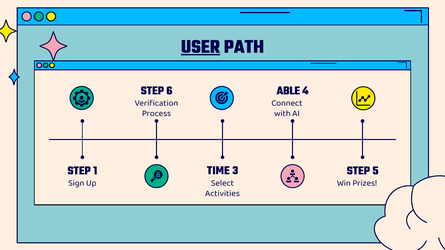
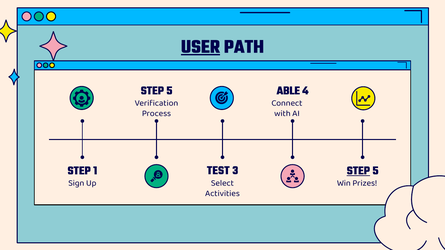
6 at (169, 90): 6 -> 5
TIME: TIME -> TEST
STEP at (358, 171) underline: none -> present
